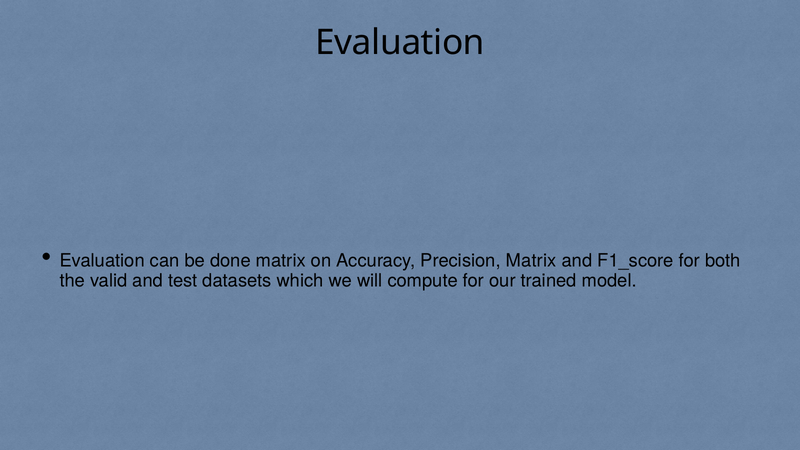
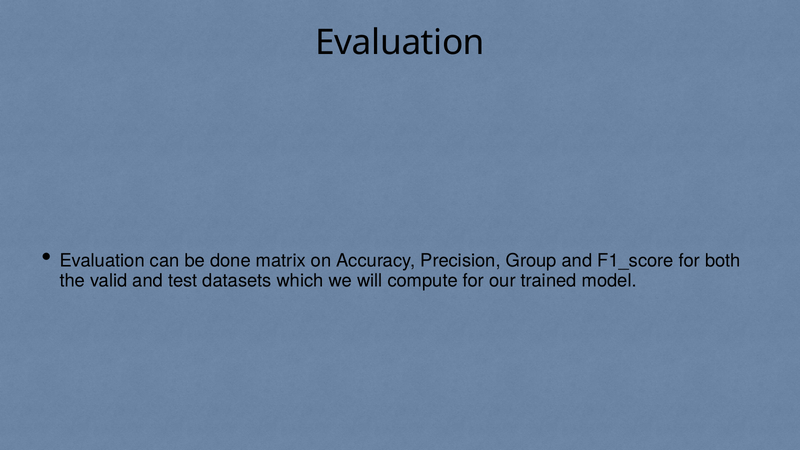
Precision Matrix: Matrix -> Group
